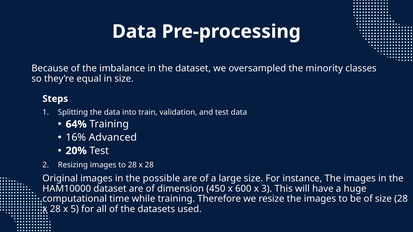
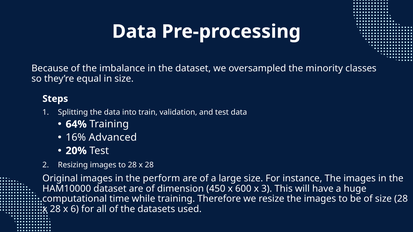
possible: possible -> perform
5: 5 -> 6
